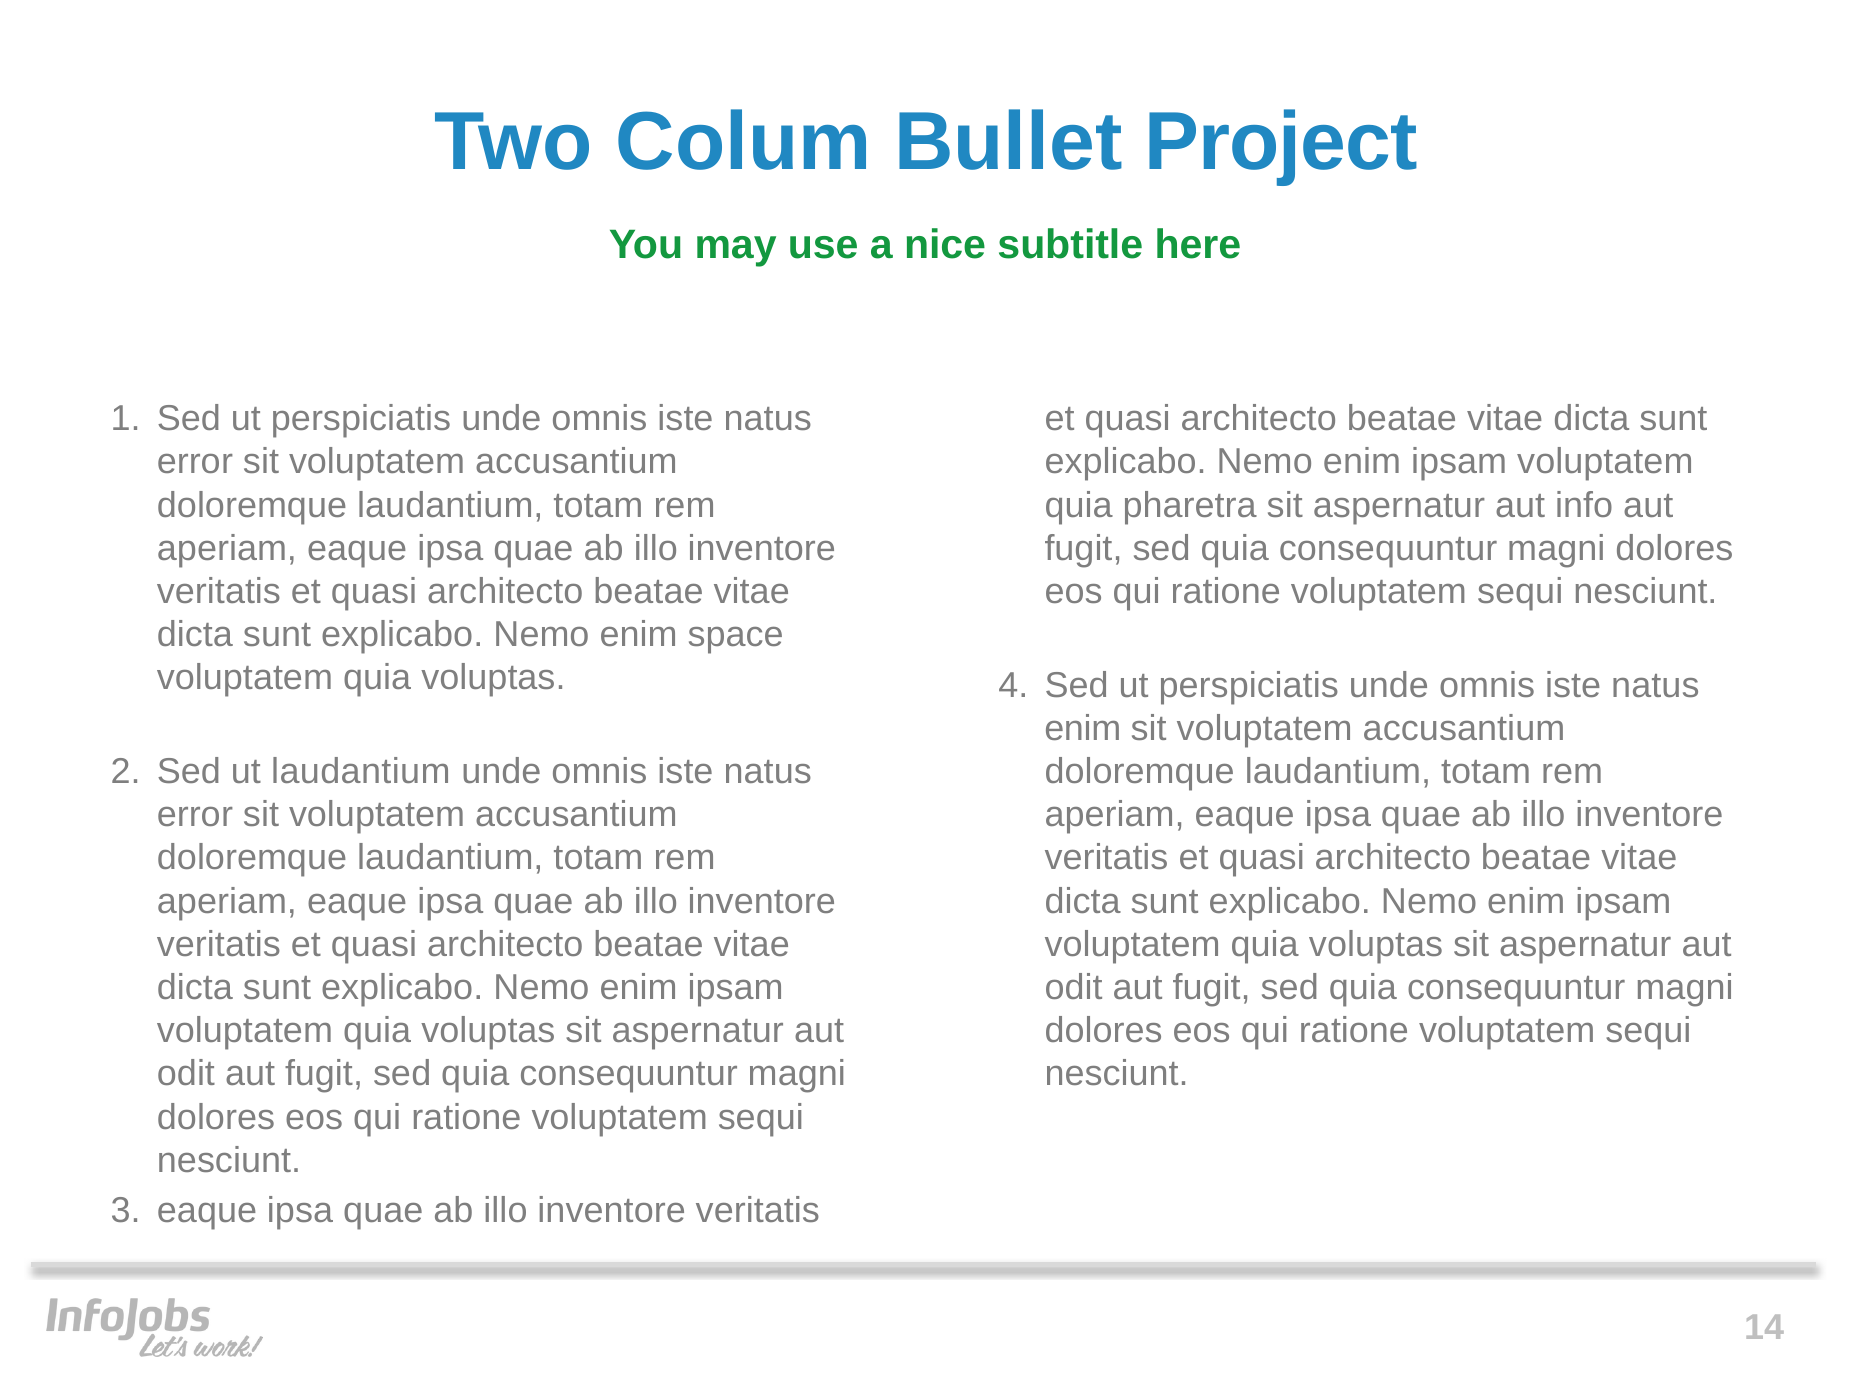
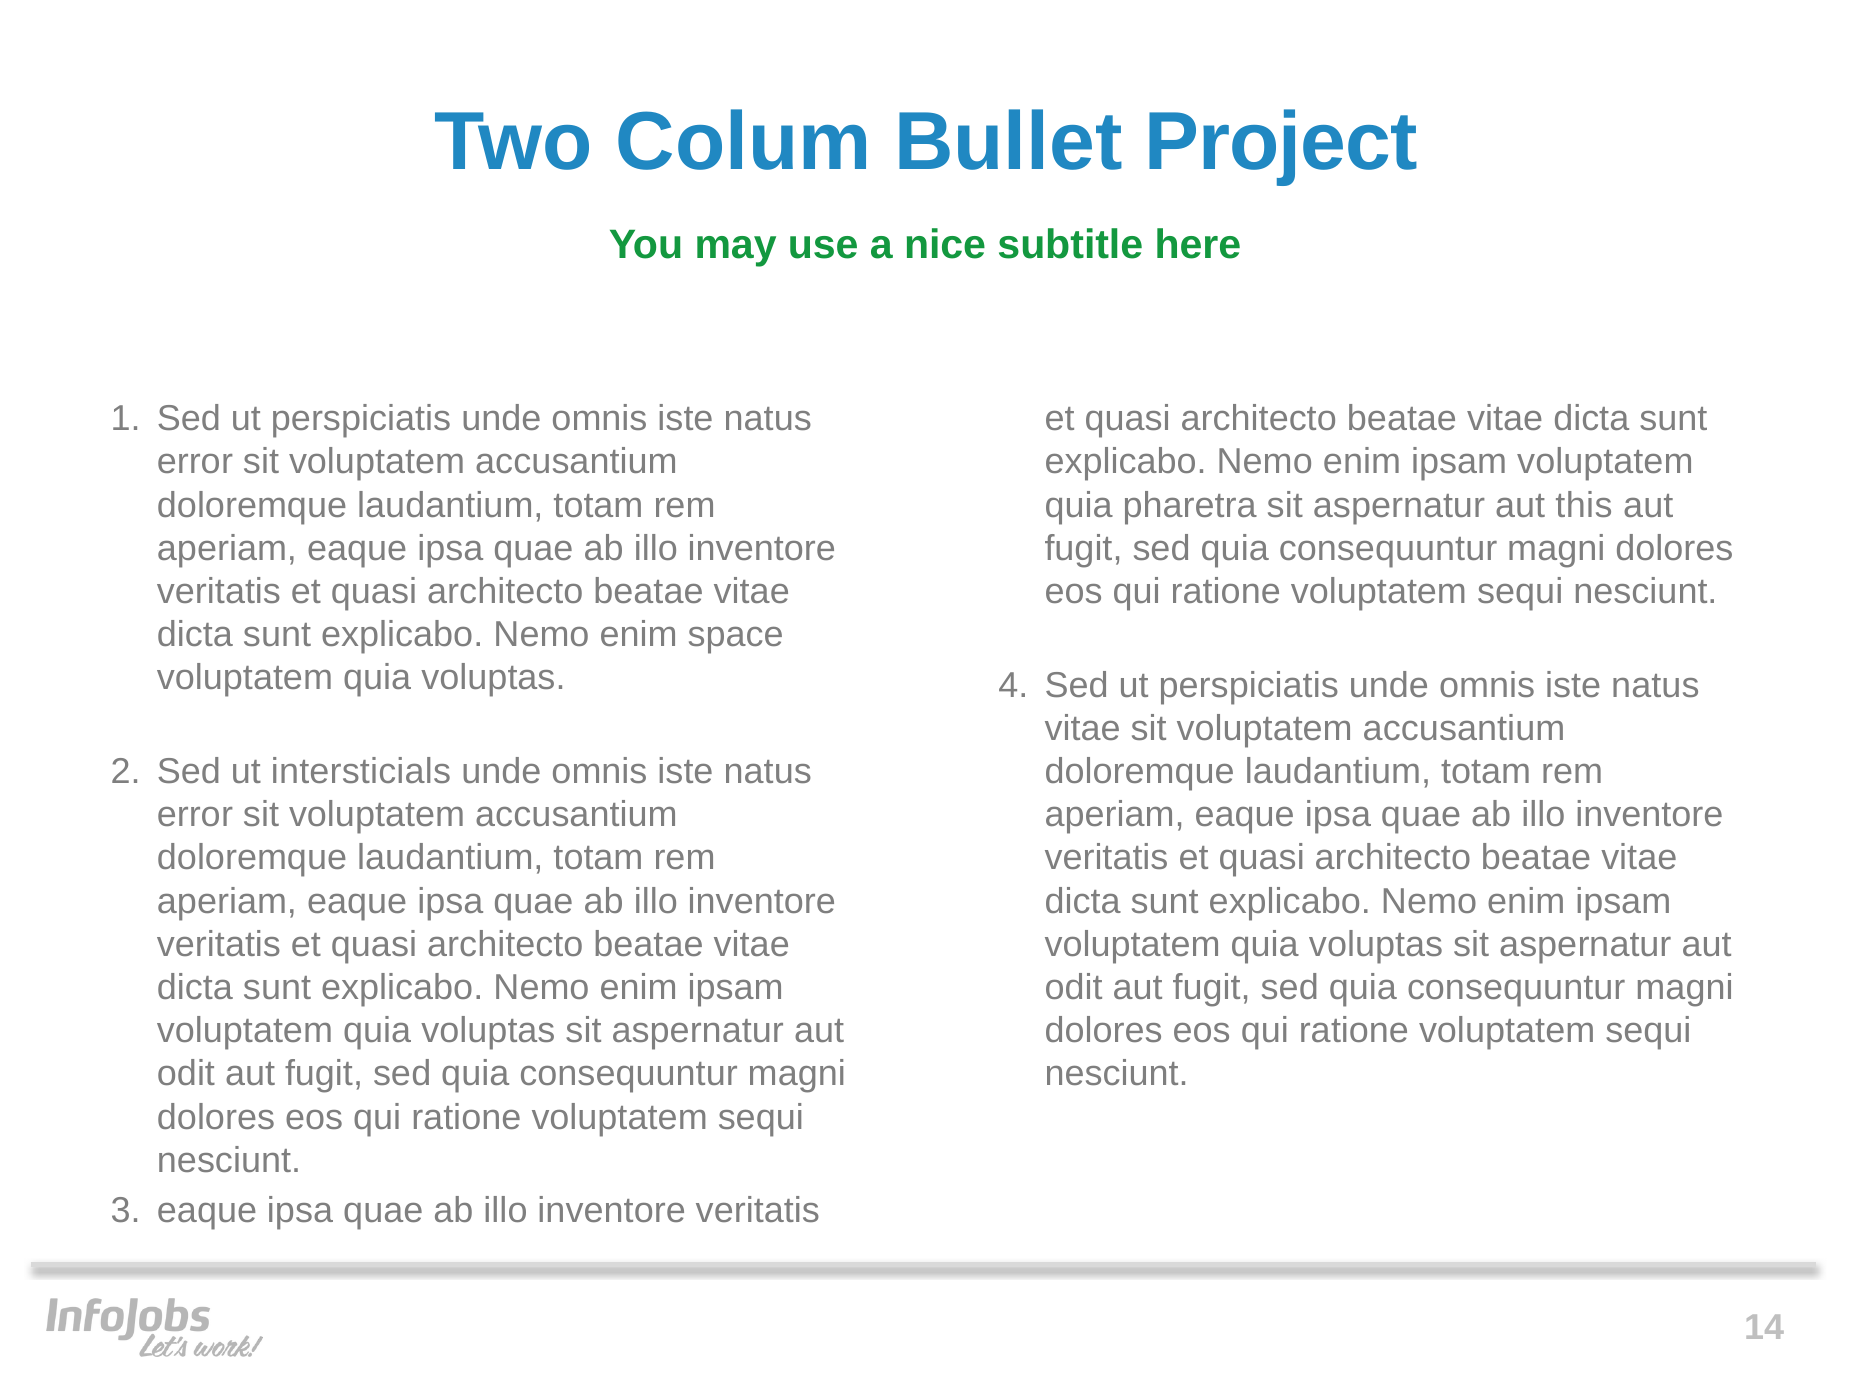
info: info -> this
enim at (1083, 729): enim -> vitae
ut laudantium: laudantium -> intersticials
